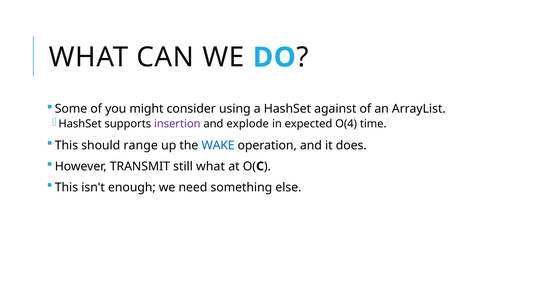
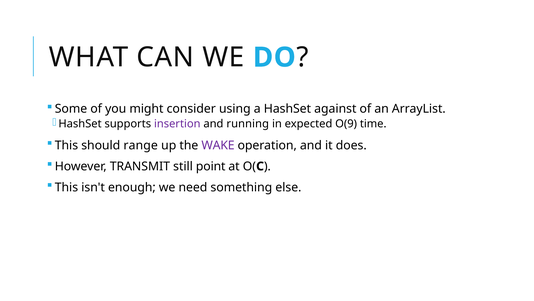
explode: explode -> running
O(4: O(4 -> O(9
WAKE colour: blue -> purple
still what: what -> point
